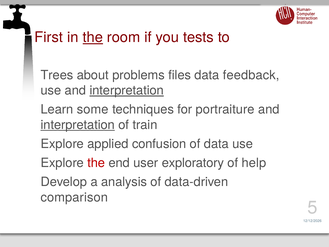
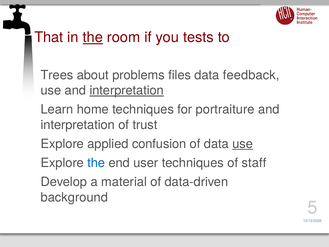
First: First -> That
some: some -> home
interpretation at (78, 125) underline: present -> none
train: train -> trust
use at (243, 144) underline: none -> present
the at (96, 163) colour: red -> blue
user exploratory: exploratory -> techniques
help: help -> staff
analysis: analysis -> material
comparison: comparison -> background
